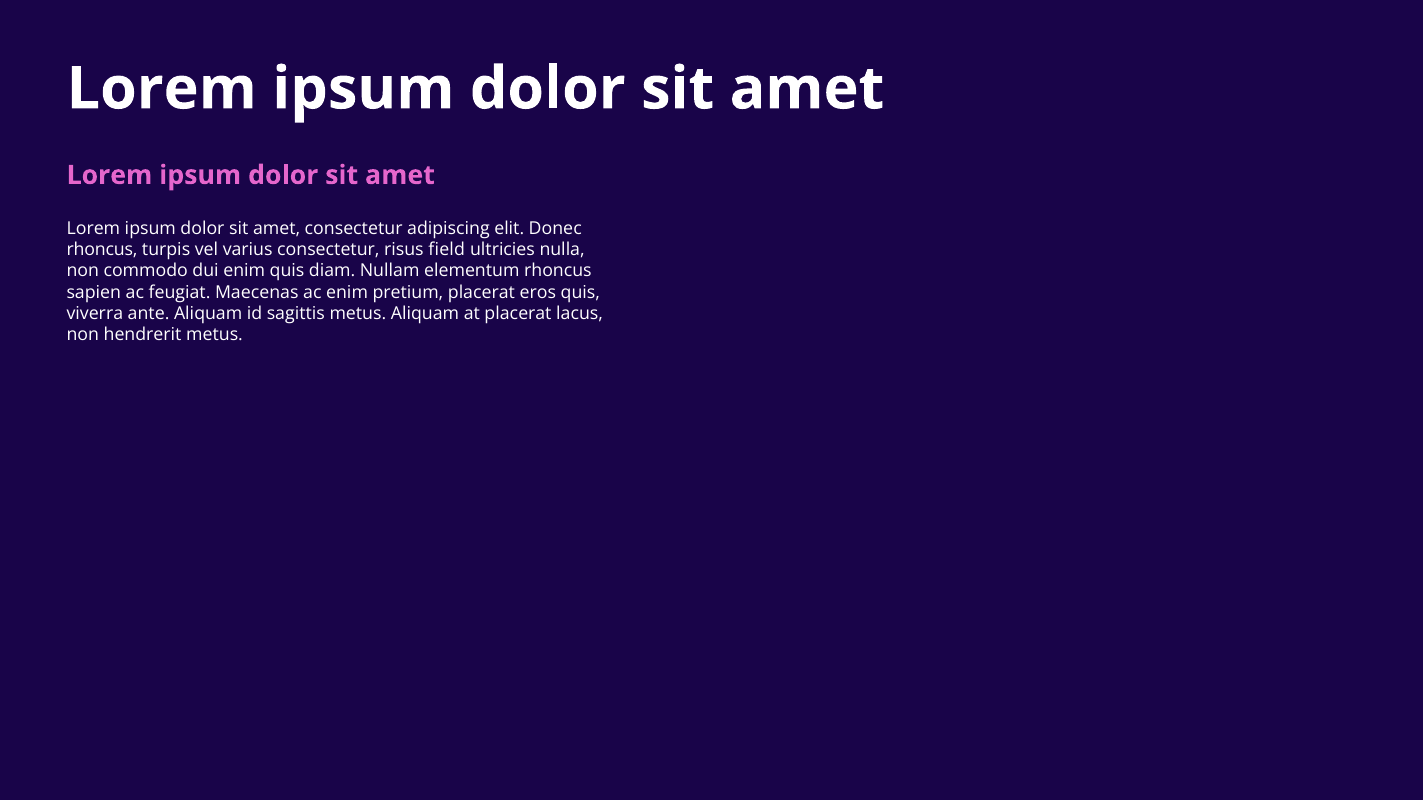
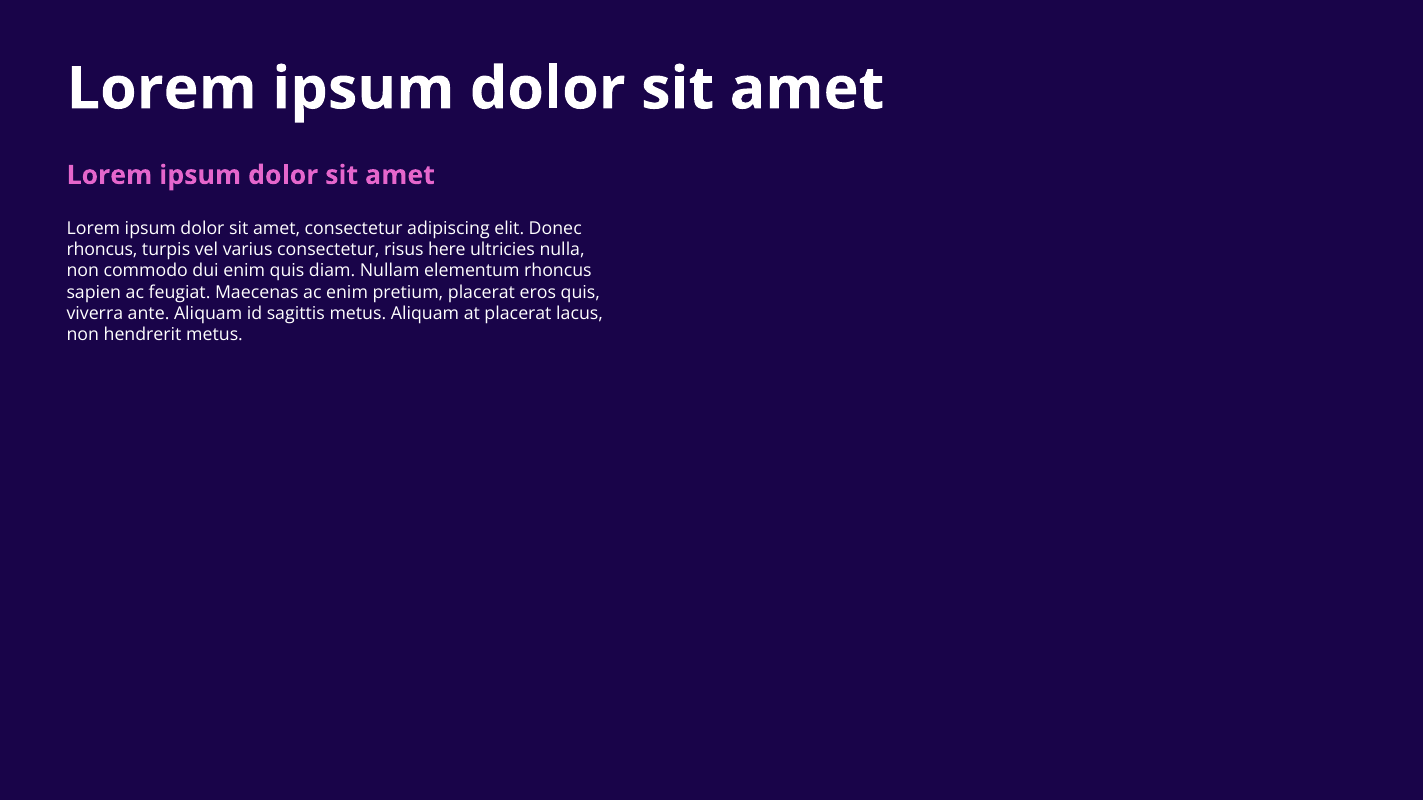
field: field -> here
